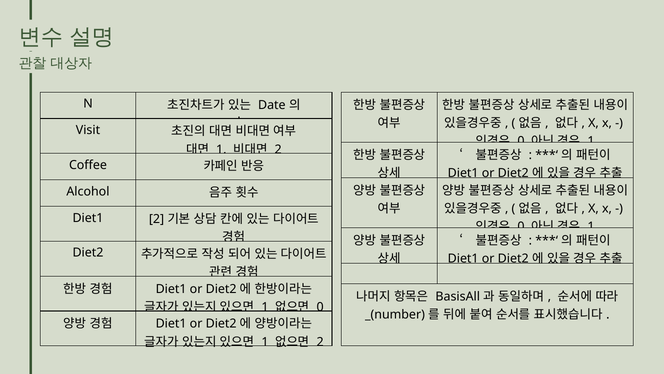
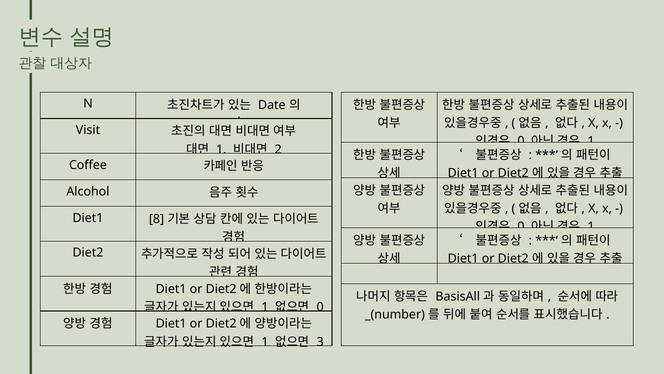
Diet1 2: 2 -> 8
2 at (320, 342): 2 -> 3
